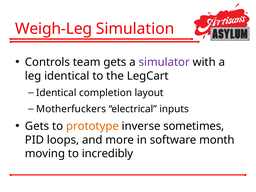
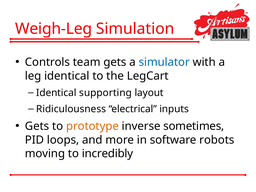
simulator colour: purple -> blue
completion: completion -> supporting
Motherfuckers: Motherfuckers -> Ridiculousness
month: month -> robots
